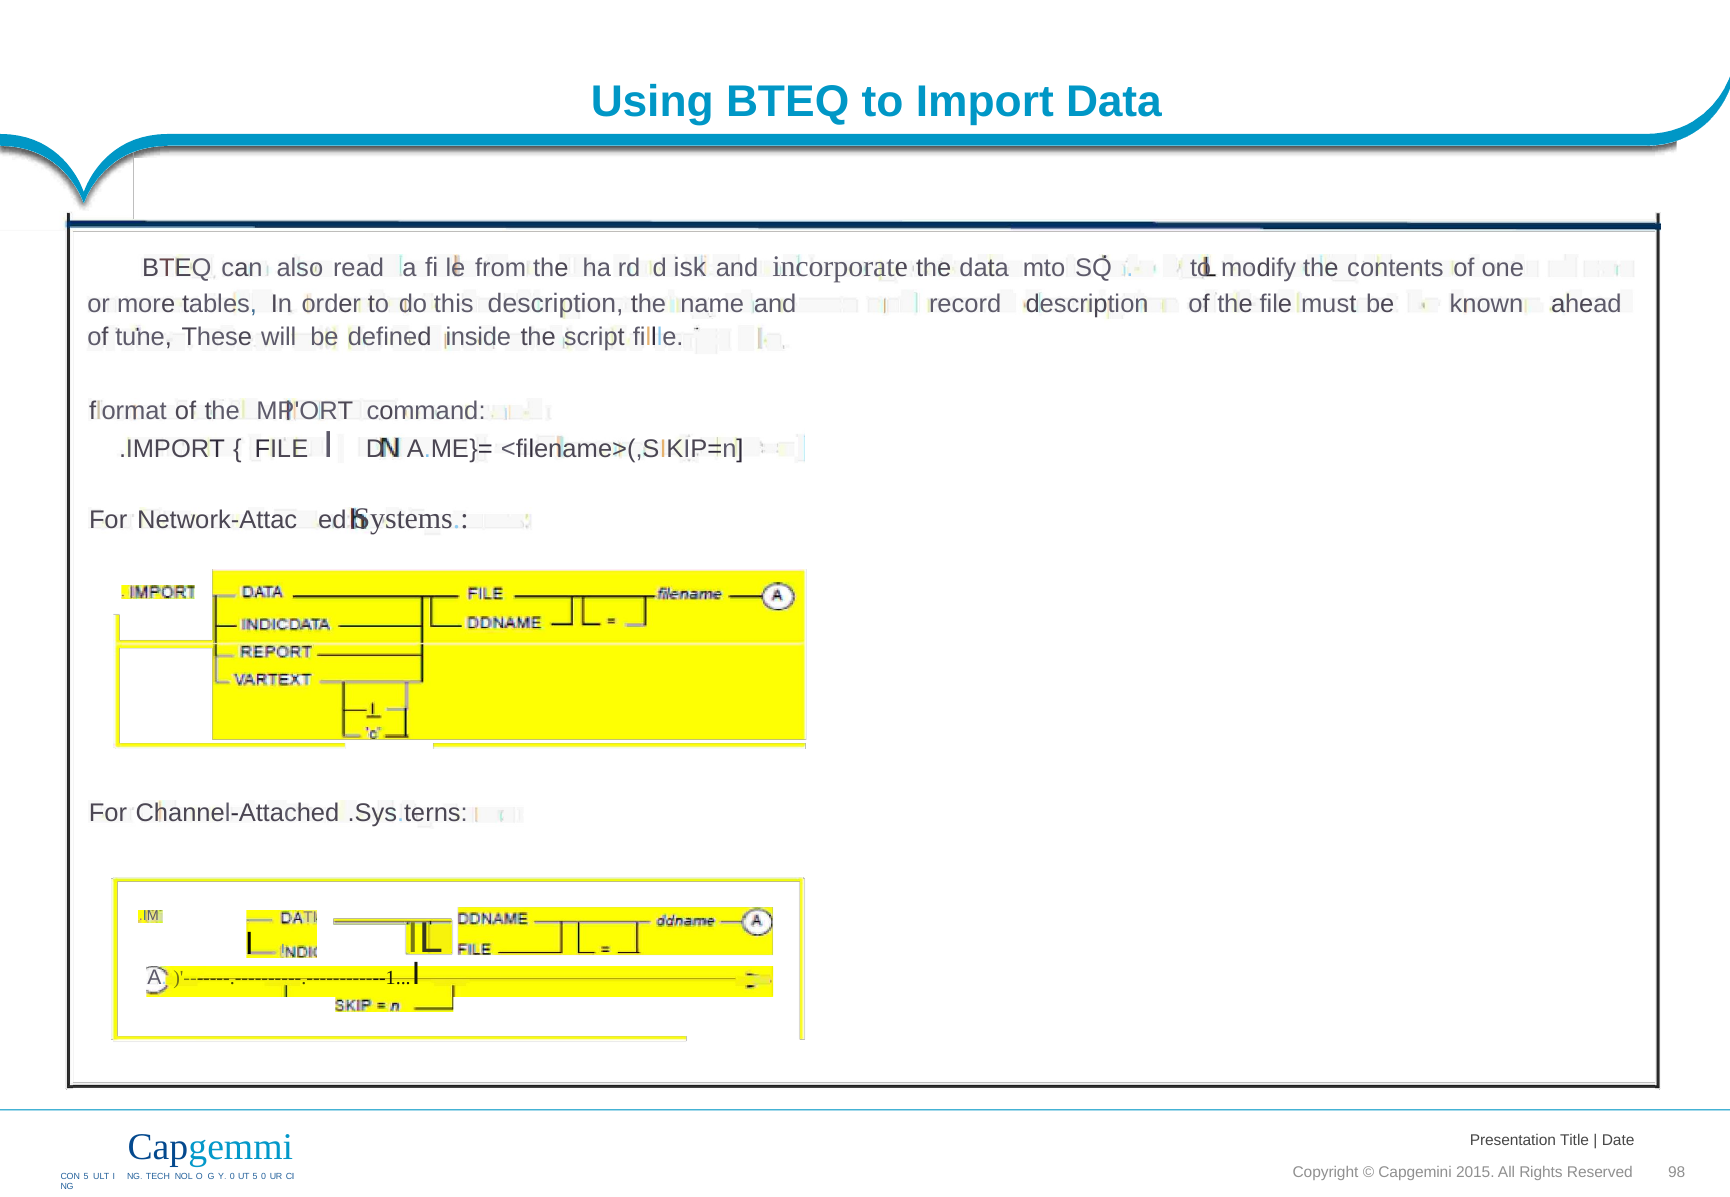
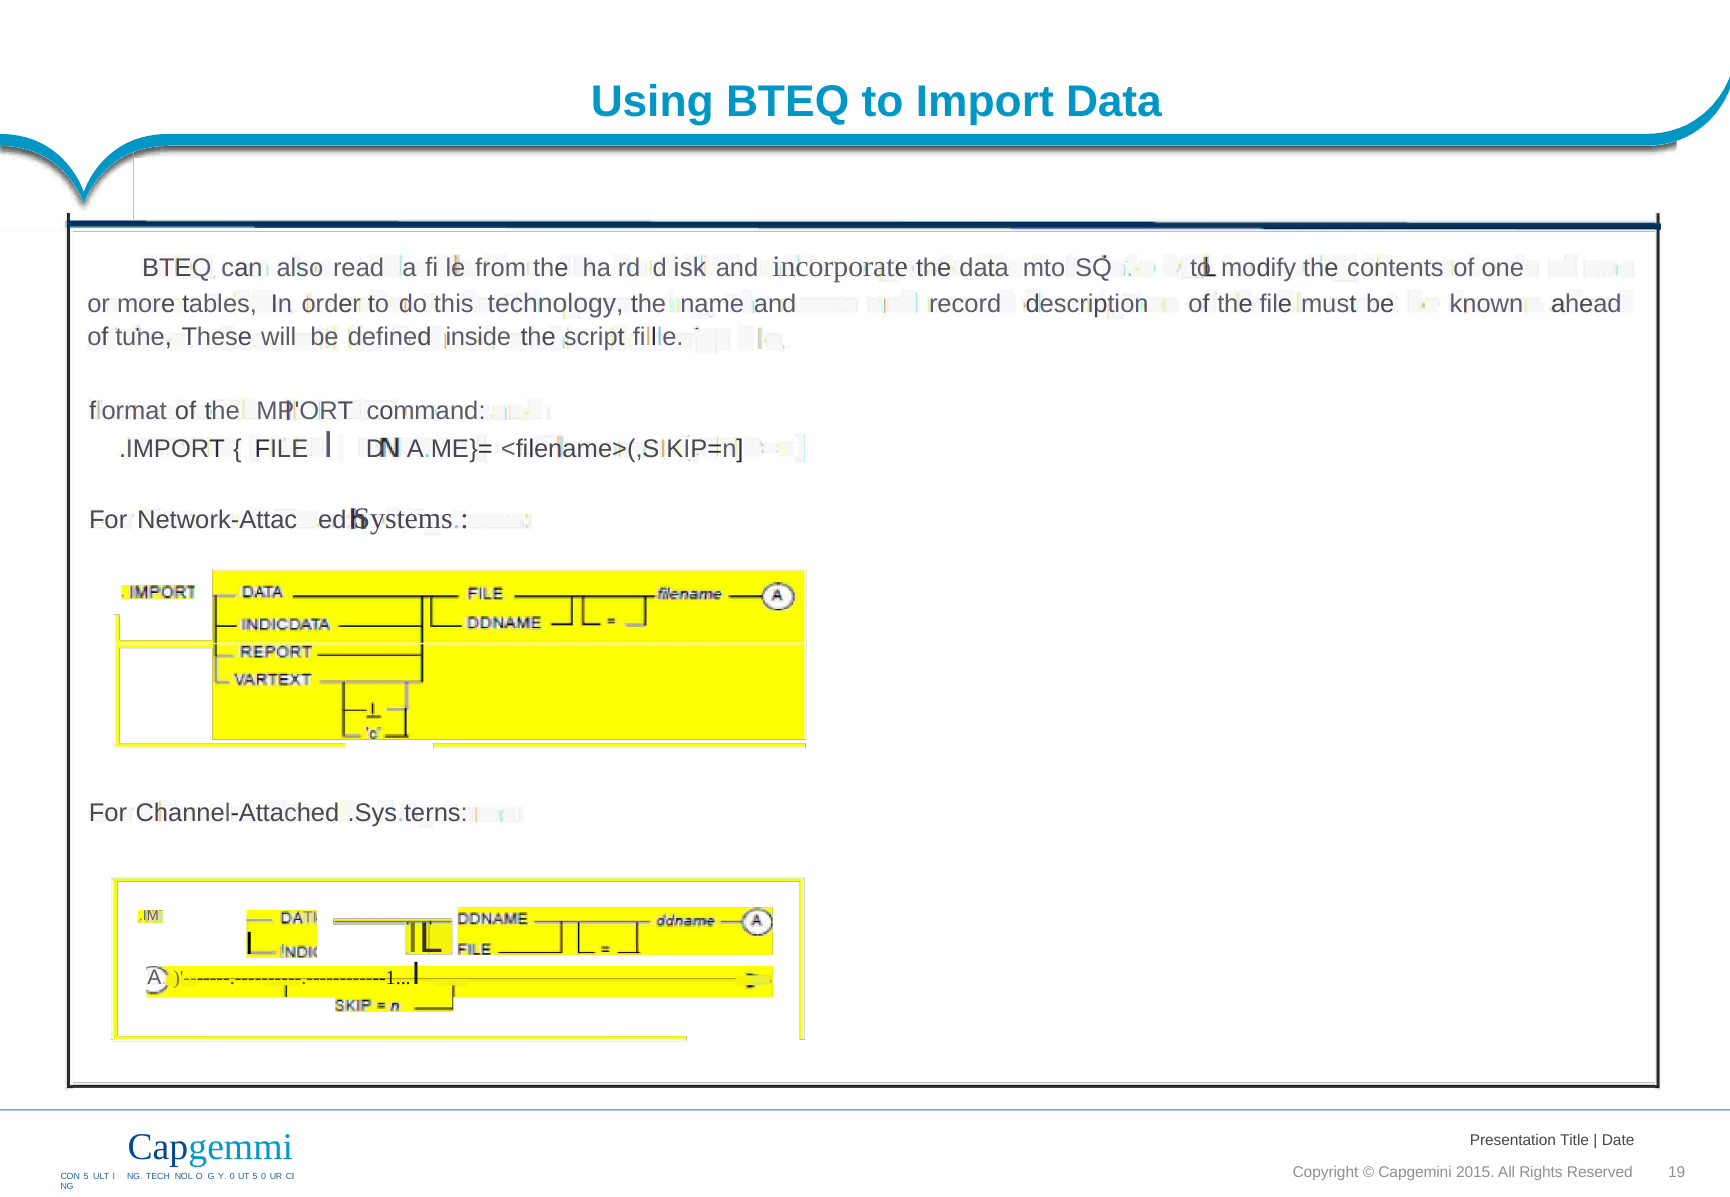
this description: description -> technology
98: 98 -> 19
